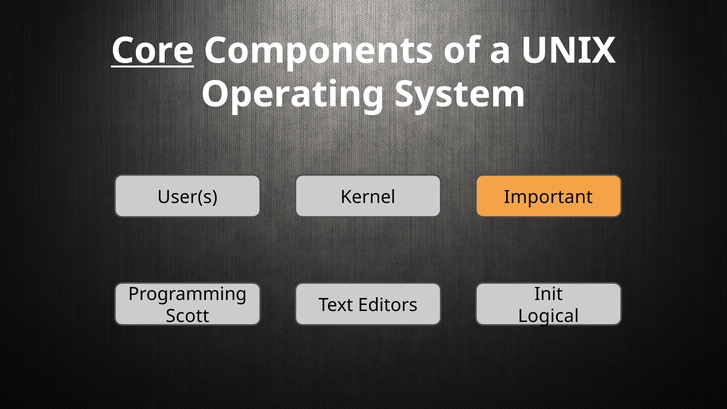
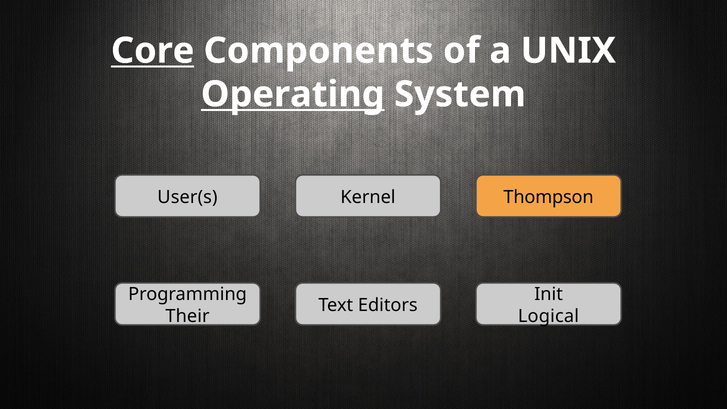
Operating underline: none -> present
Important: Important -> Thompson
Scott: Scott -> Their
